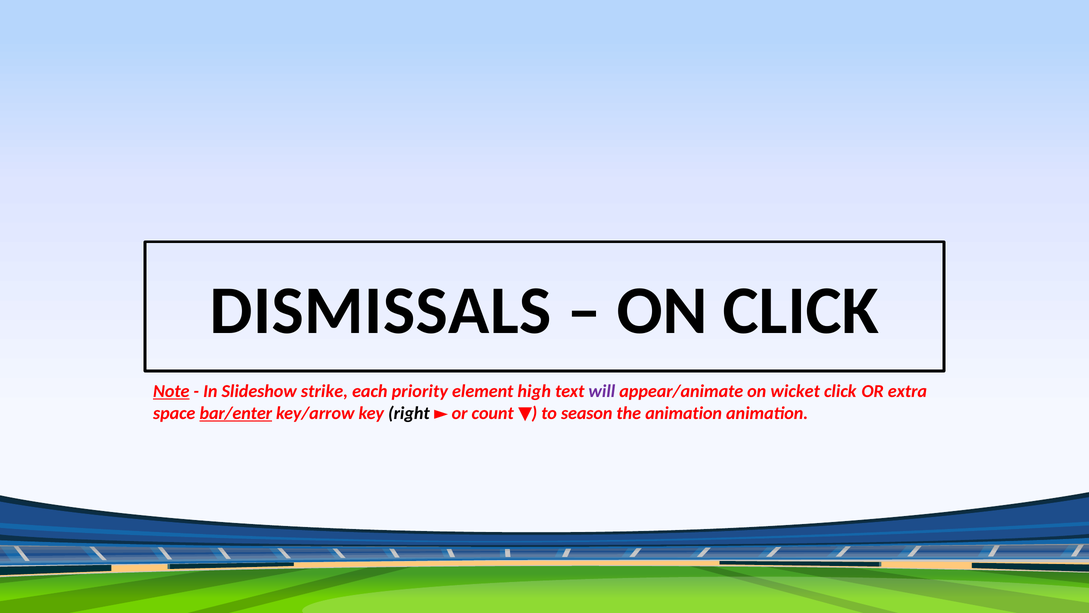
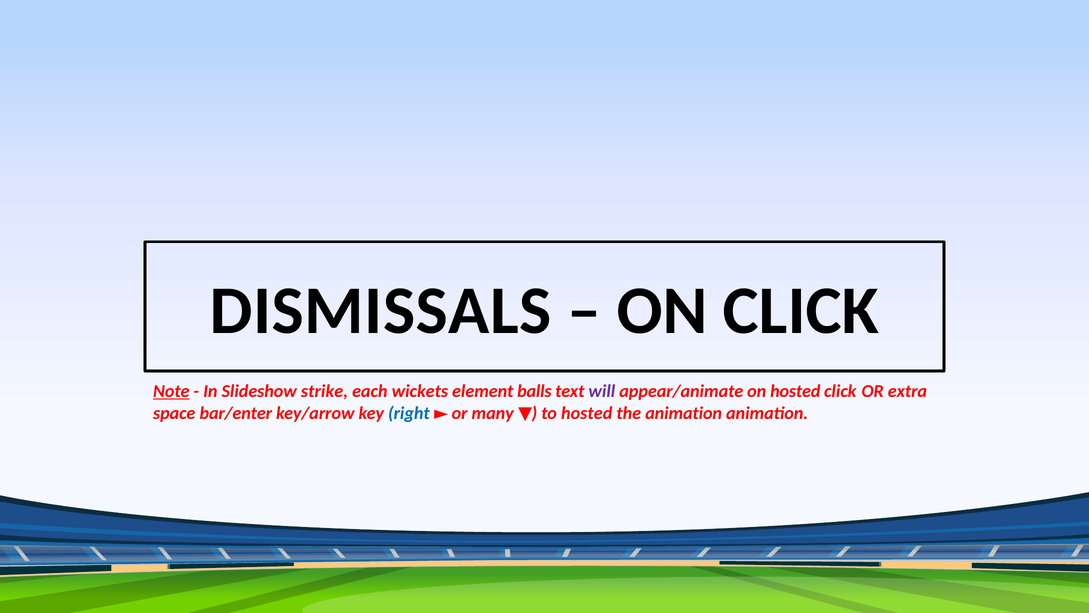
priority: priority -> wickets
high: high -> balls
on wicket: wicket -> hosted
bar/enter underline: present -> none
right colour: black -> blue
count: count -> many
to season: season -> hosted
